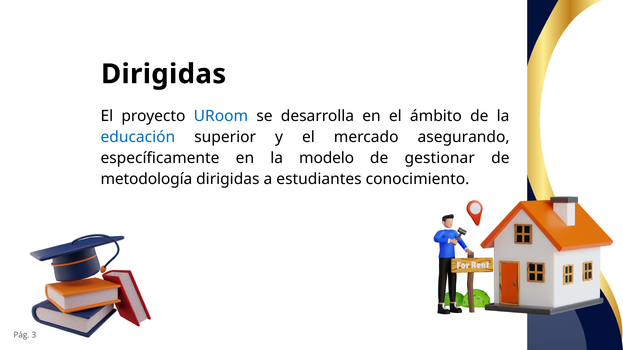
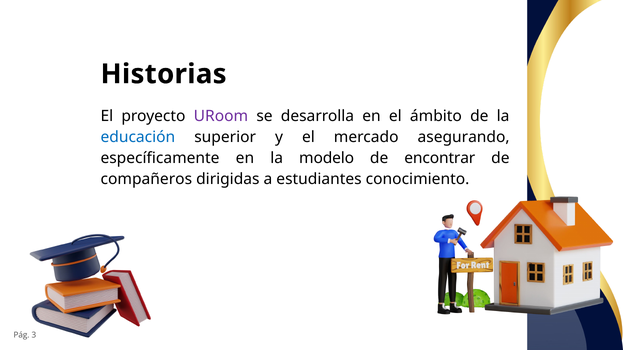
Dirigidas at (164, 74): Dirigidas -> Historias
URoom colour: blue -> purple
gestionar: gestionar -> encontrar
metodología: metodología -> compañeros
